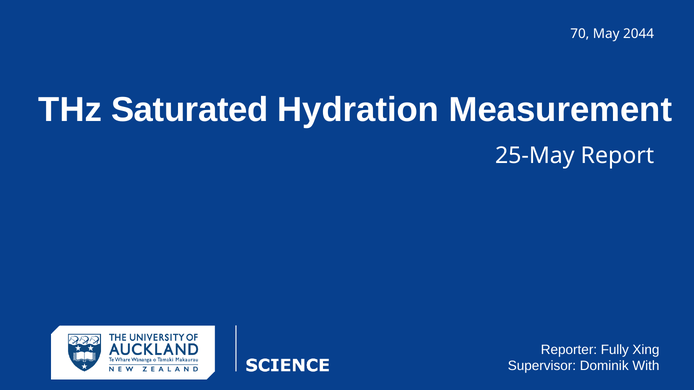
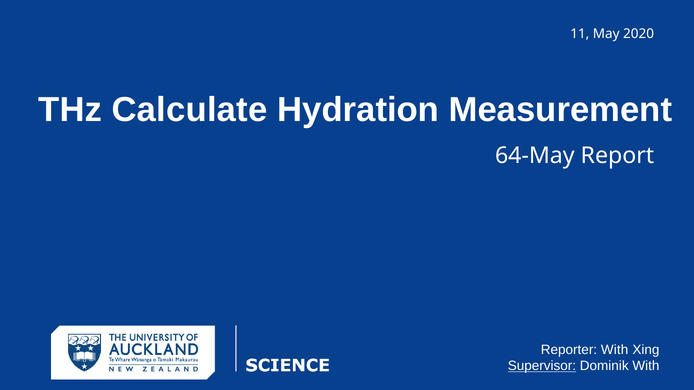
70: 70 -> 11
2044: 2044 -> 2020
Saturated: Saturated -> Calculate
25-May: 25-May -> 64-May
Reporter Fully: Fully -> With
Supervisor underline: none -> present
